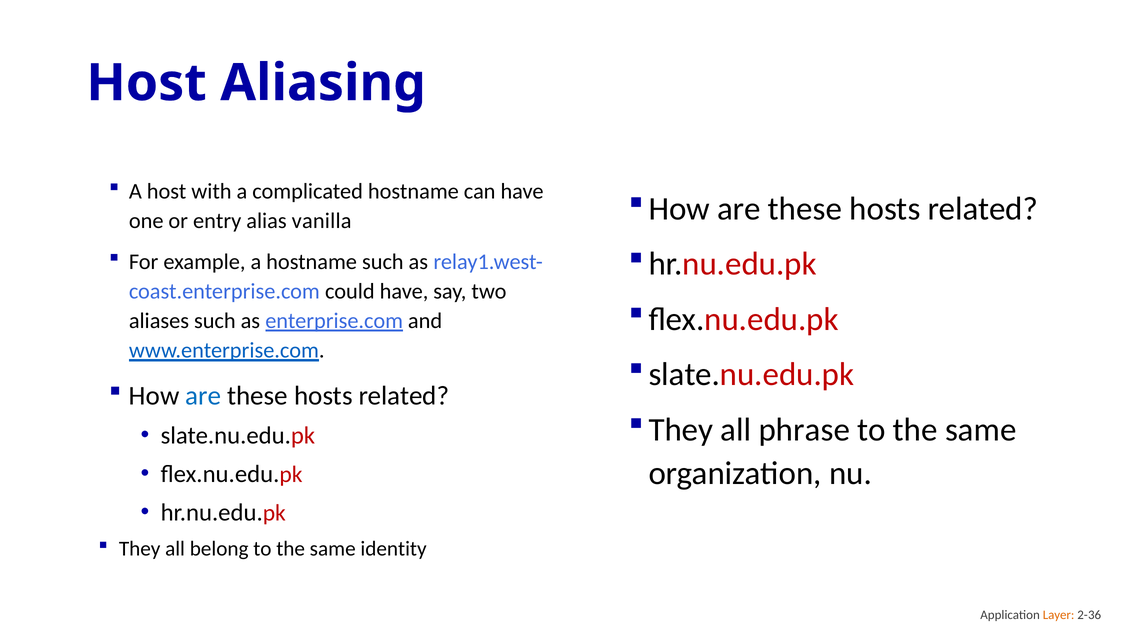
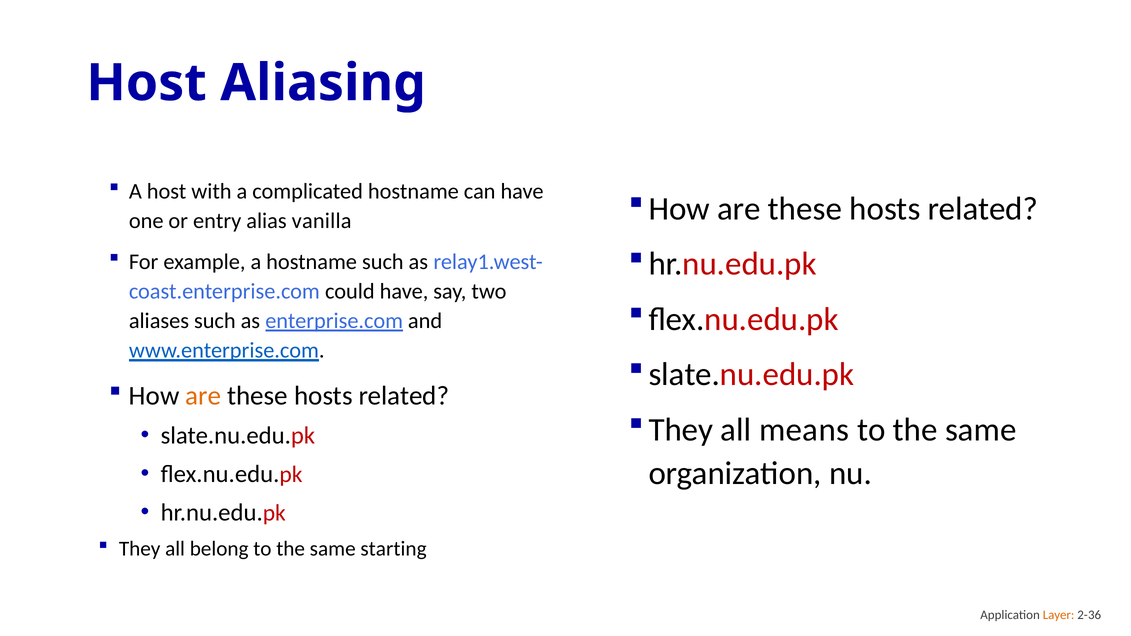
are at (203, 396) colour: blue -> orange
phrase: phrase -> means
identity: identity -> starting
